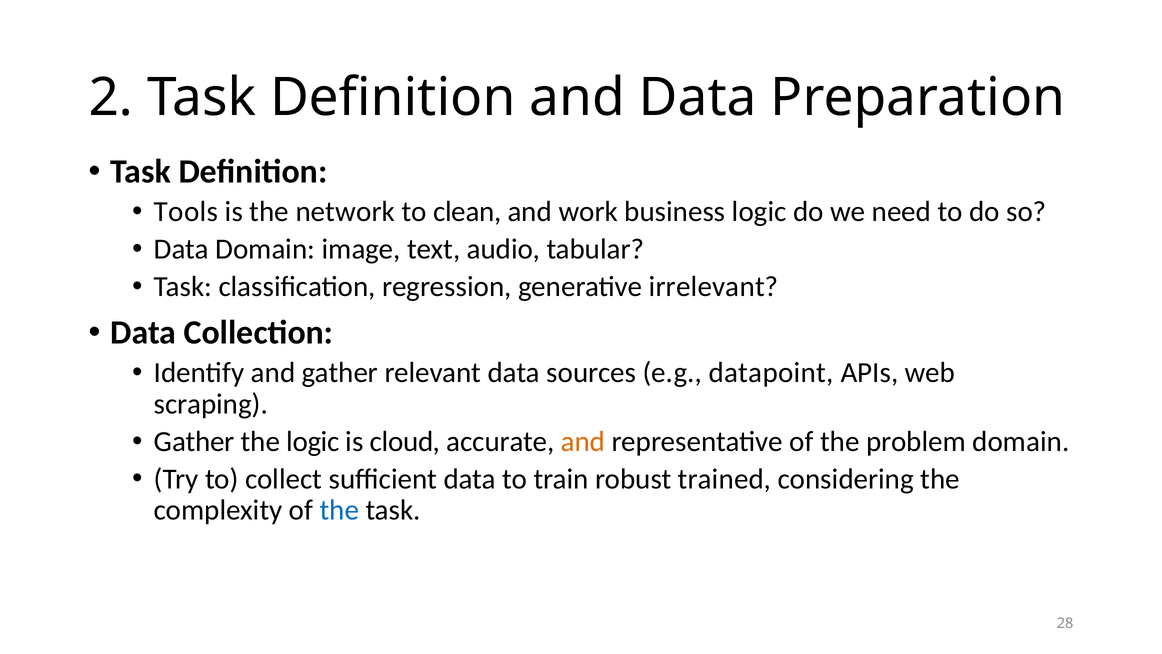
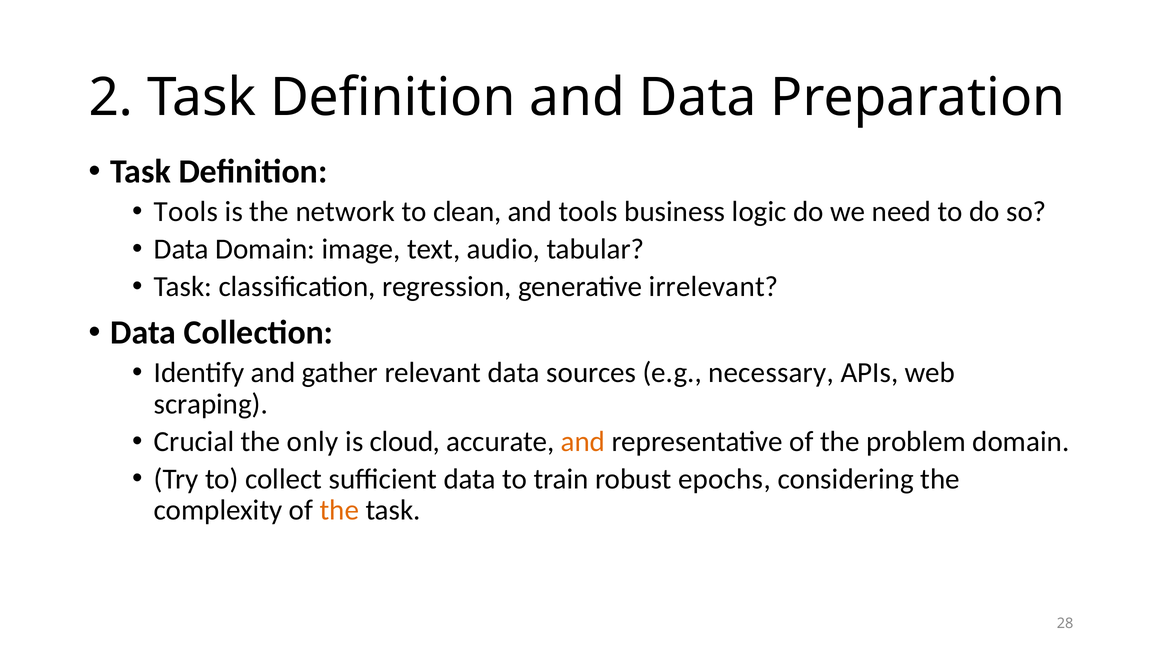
and work: work -> tools
datapoint: datapoint -> necessary
Gather at (194, 441): Gather -> Crucial
the logic: logic -> only
trained: trained -> epochs
the at (339, 510) colour: blue -> orange
